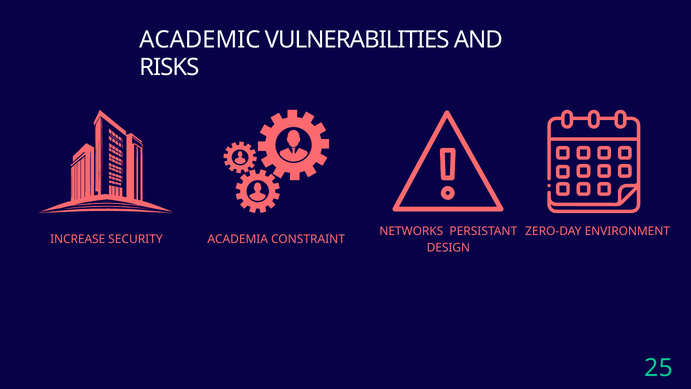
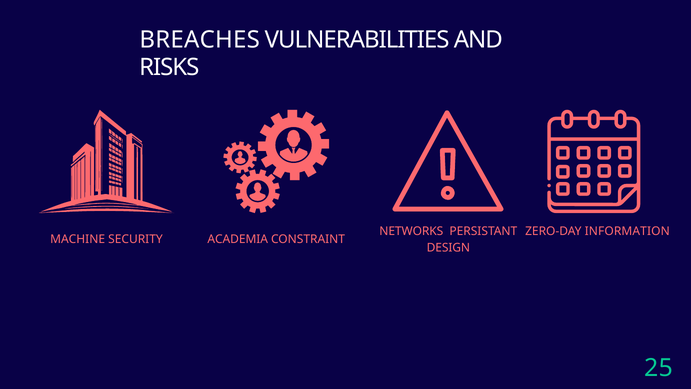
ACADEMIC: ACADEMIC -> BREACHES
ENVIRONMENT: ENVIRONMENT -> INFORMATION
INCREASE: INCREASE -> MACHINE
